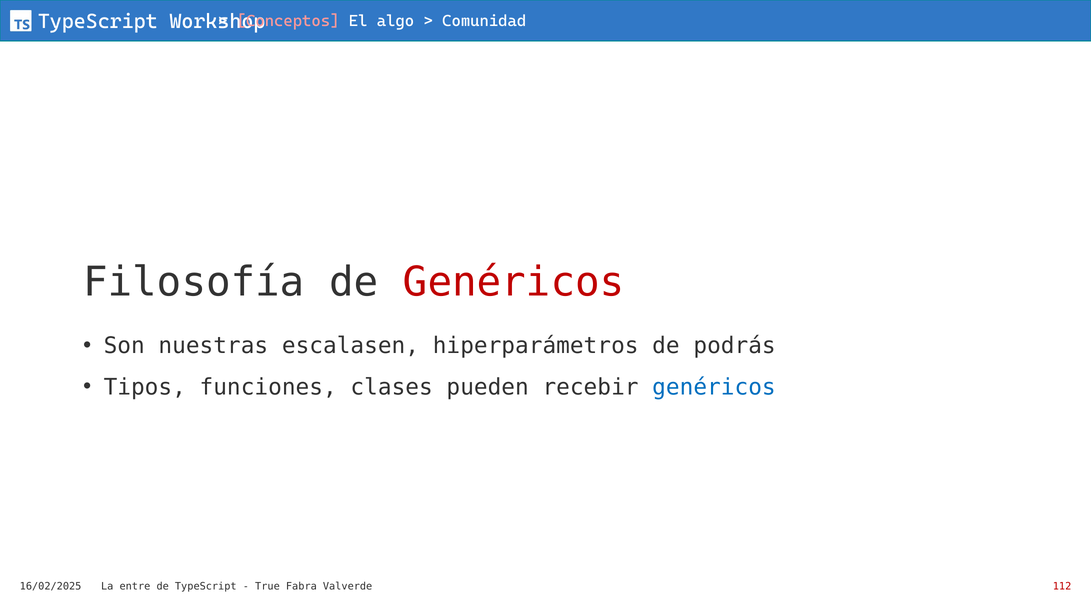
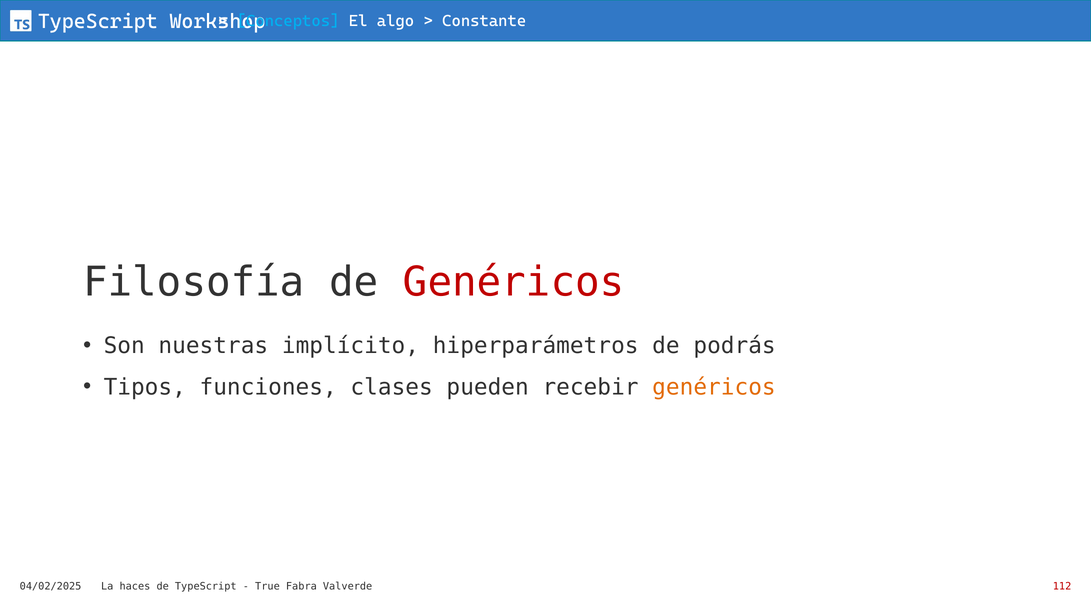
Conceptos colour: pink -> light blue
Comunidad: Comunidad -> Constante
escalasen: escalasen -> implícito
genéricos at (714, 387) colour: blue -> orange
16/02/2025: 16/02/2025 -> 04/02/2025
entre: entre -> haces
